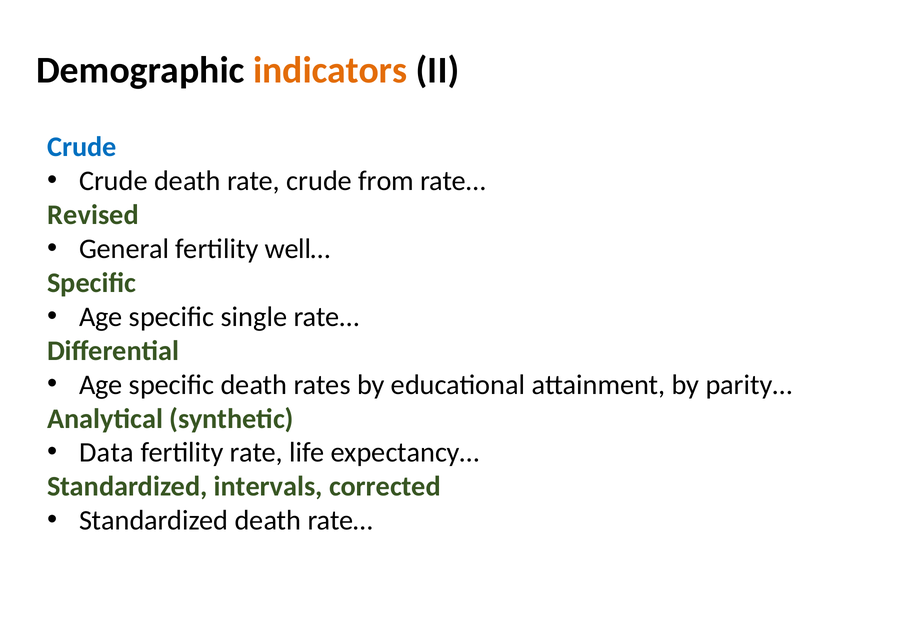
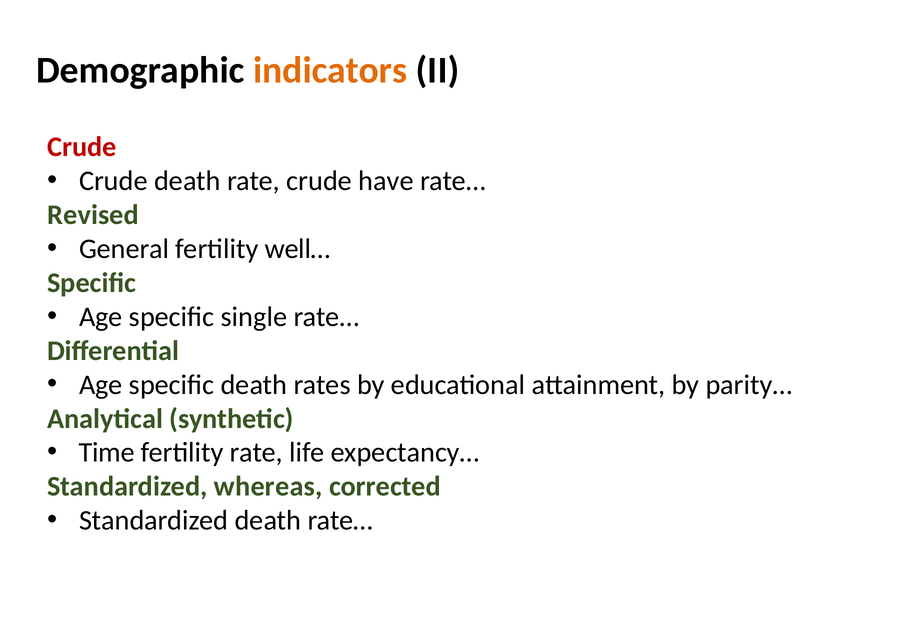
Crude at (82, 147) colour: blue -> red
from: from -> have
Data: Data -> Time
intervals: intervals -> whereas
